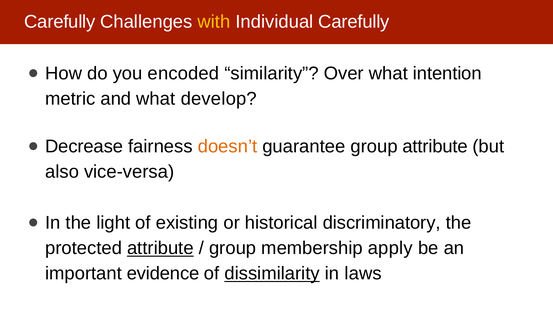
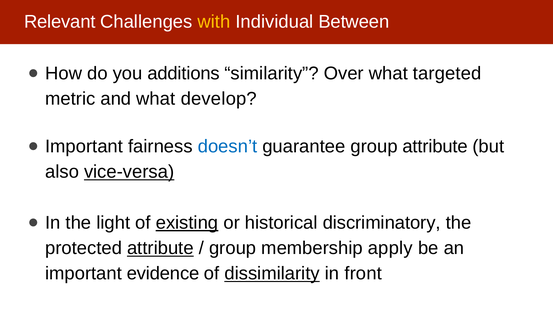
Carefully at (60, 22): Carefully -> Relevant
Individual Carefully: Carefully -> Between
encoded: encoded -> additions
intention: intention -> targeted
Decrease at (84, 146): Decrease -> Important
doesn’t colour: orange -> blue
vice-versa underline: none -> present
existing underline: none -> present
laws: laws -> front
